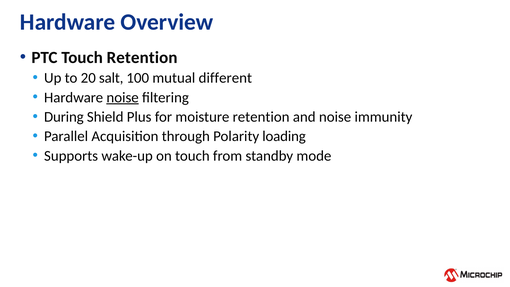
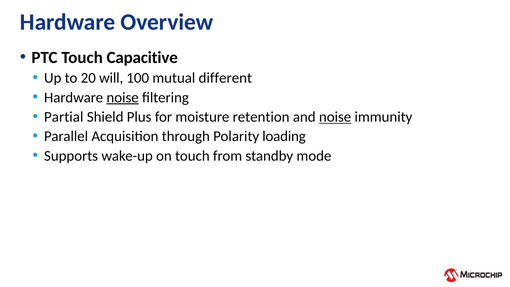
Touch Retention: Retention -> Capacitive
salt: salt -> will
During: During -> Partial
noise at (335, 117) underline: none -> present
